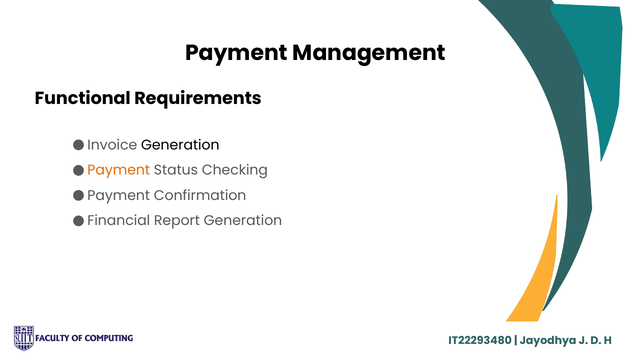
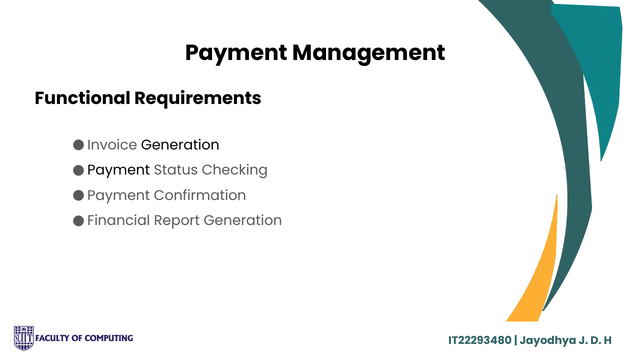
Payment at (119, 170) colour: orange -> black
